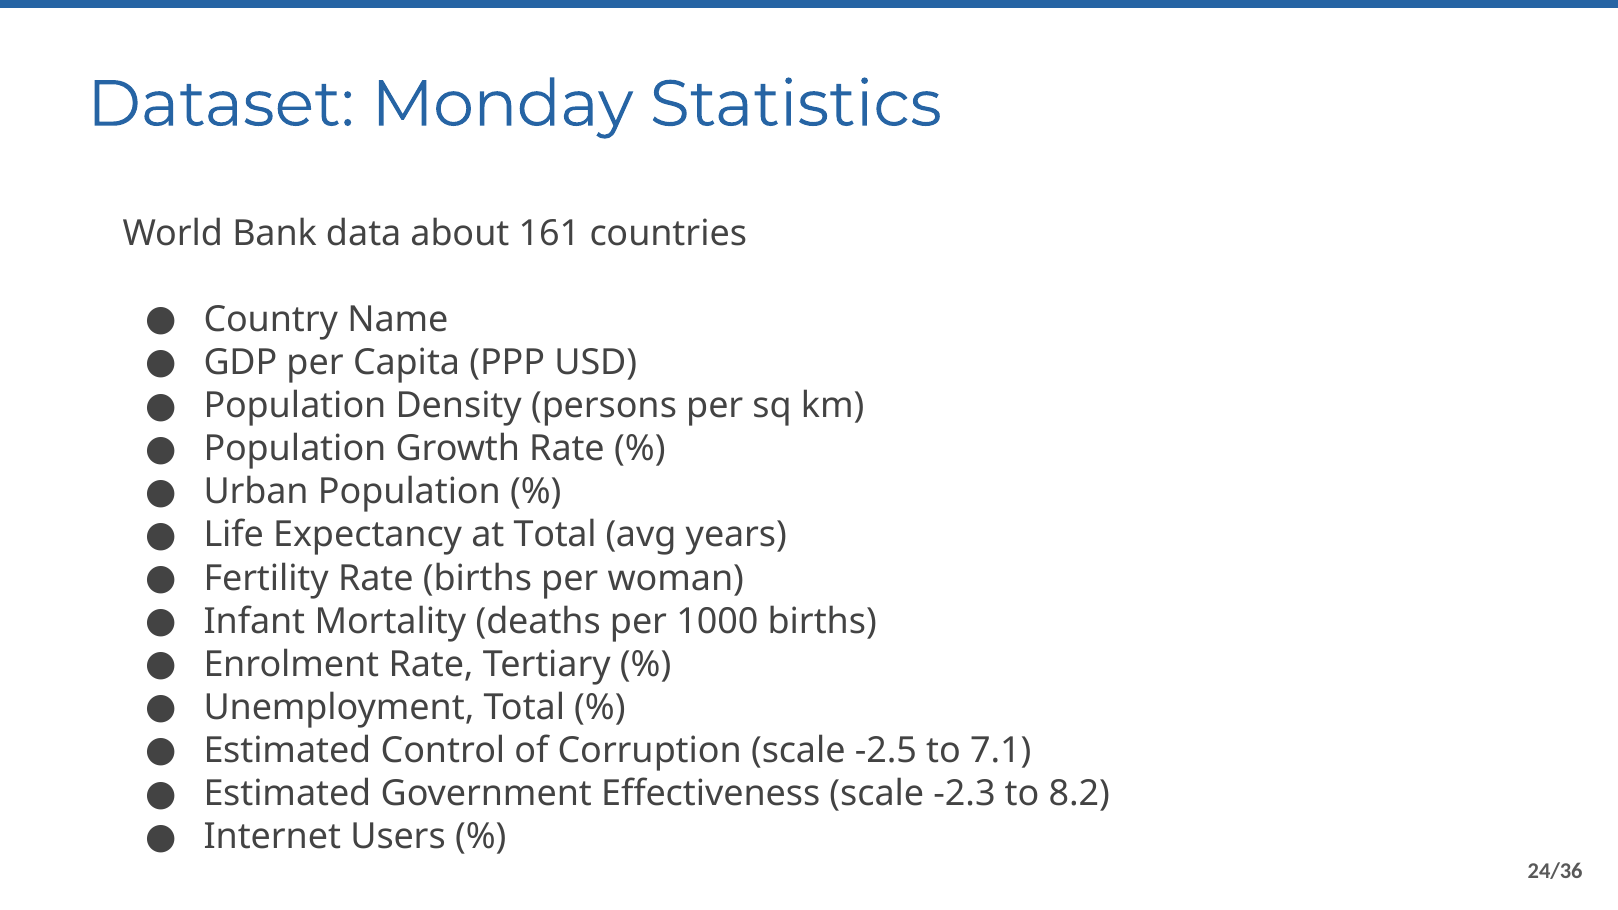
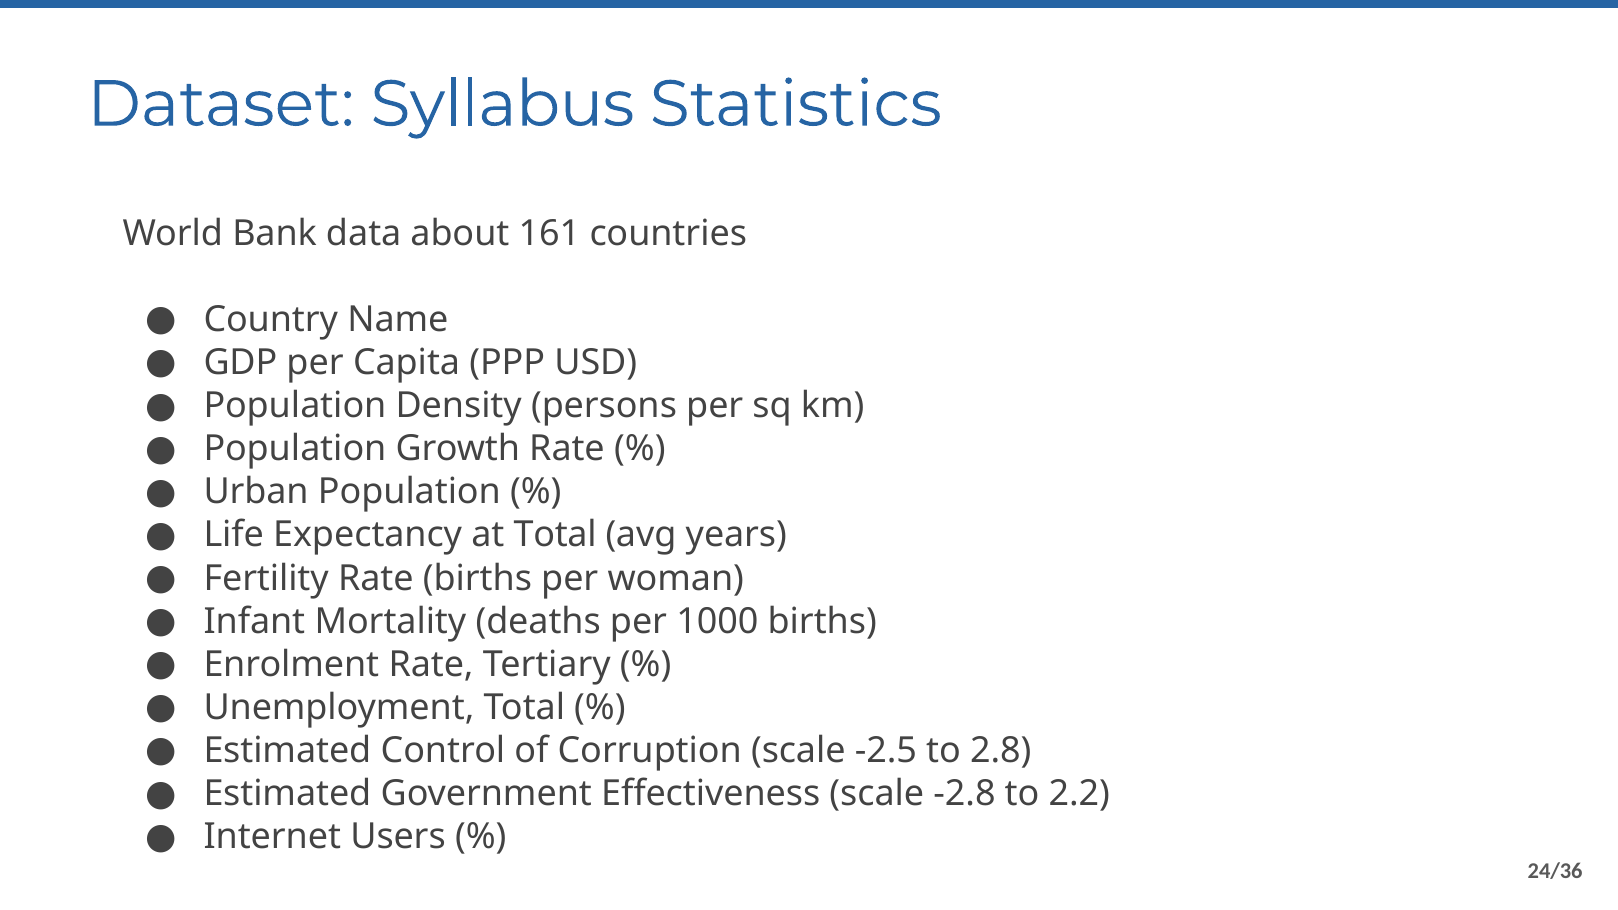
Monday: Monday -> Syllabus
7.1: 7.1 -> 2.8
-2.3: -2.3 -> -2.8
8.2: 8.2 -> 2.2
